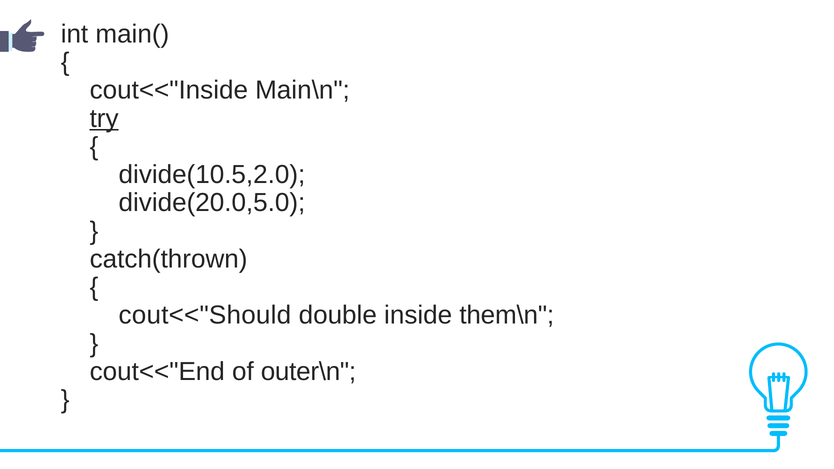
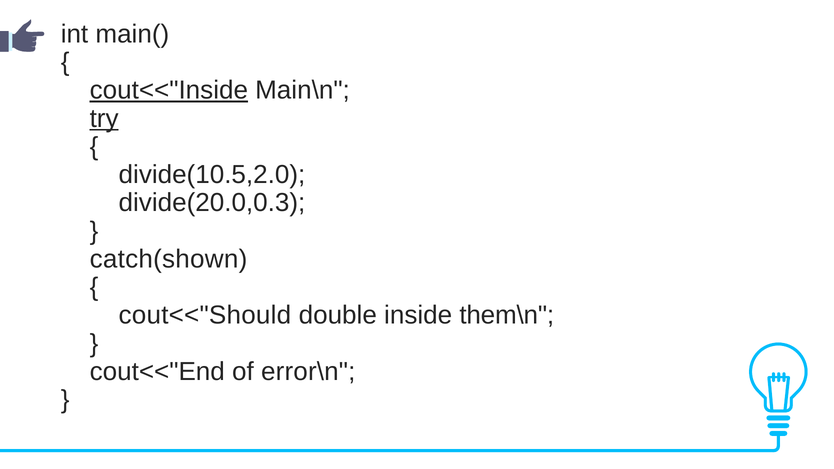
cout<<"Inside underline: none -> present
divide(20.0,5.0: divide(20.0,5.0 -> divide(20.0,0.3
catch(thrown: catch(thrown -> catch(shown
outer\n: outer\n -> error\n
